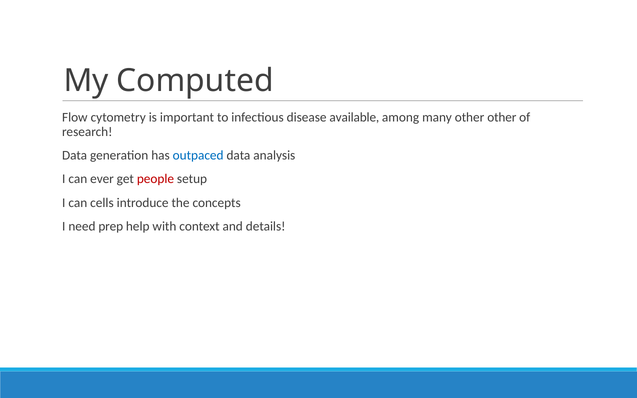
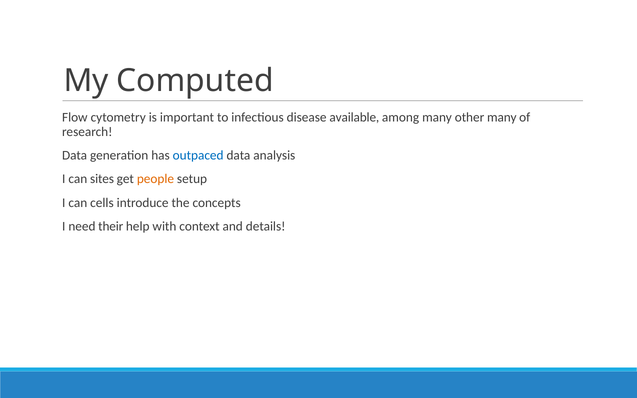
other other: other -> many
ever: ever -> sites
people colour: red -> orange
prep: prep -> their
